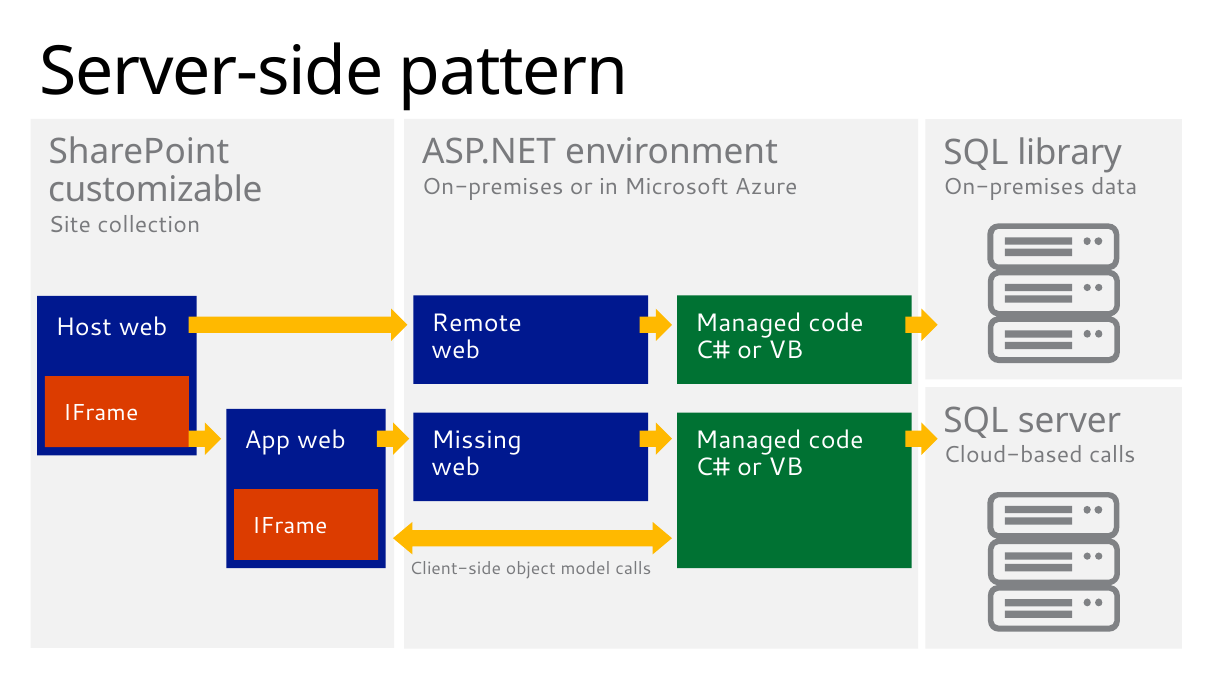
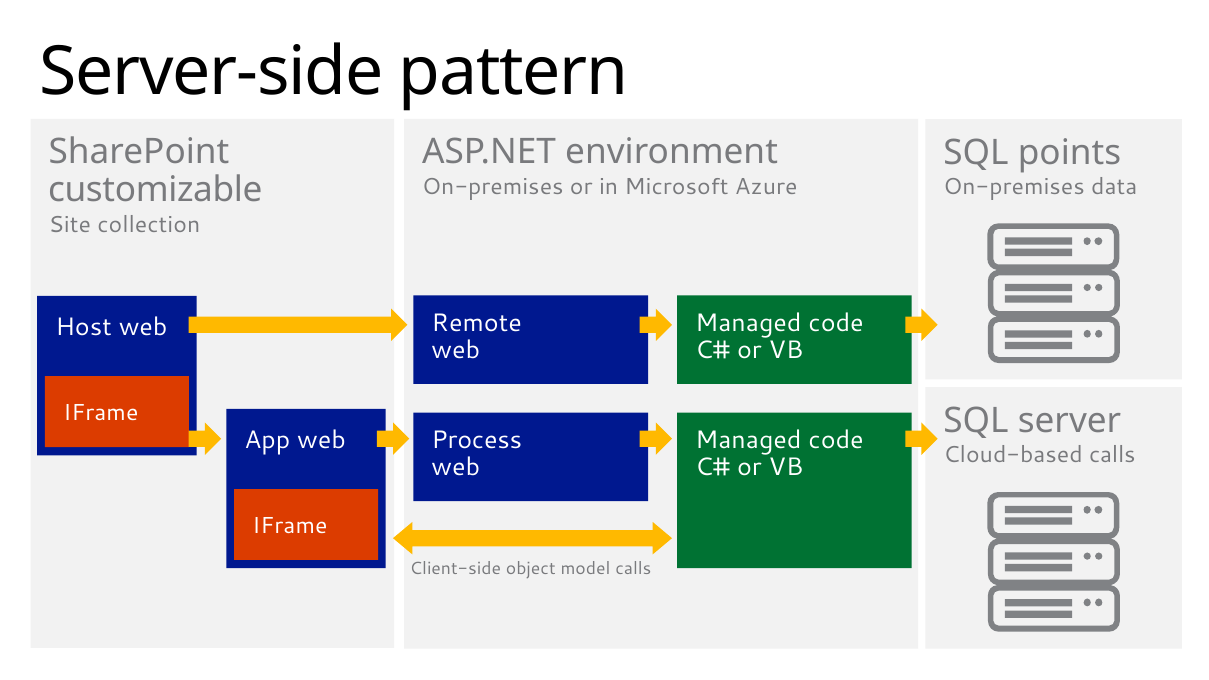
library: library -> points
Missing: Missing -> Process
